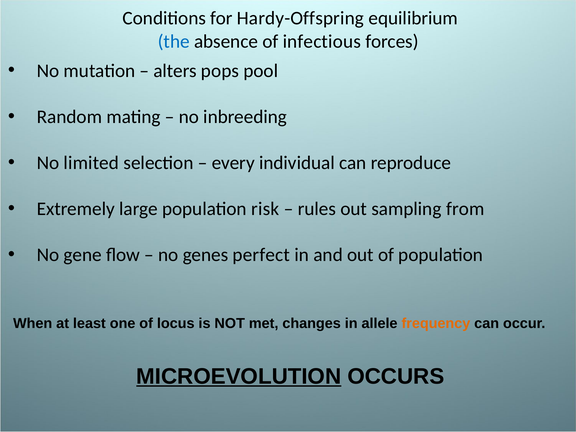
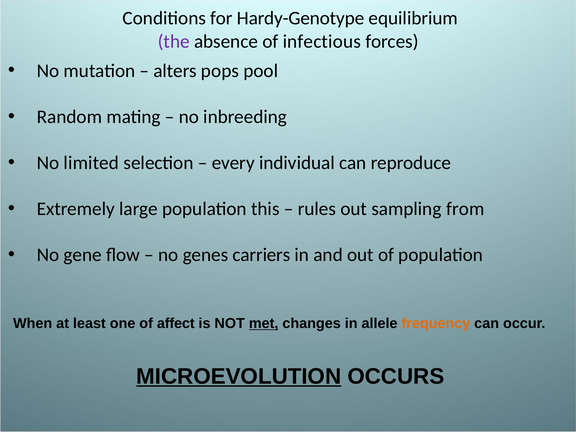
Hardy-Offspring: Hardy-Offspring -> Hardy-Genotype
the colour: blue -> purple
risk: risk -> this
perfect: perfect -> carriers
locus: locus -> affect
met underline: none -> present
